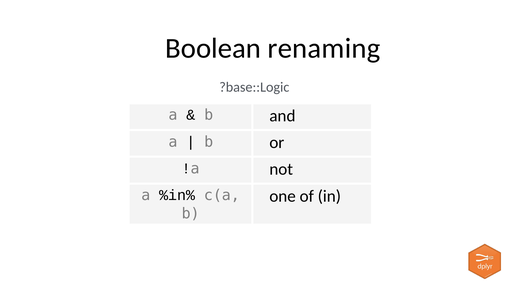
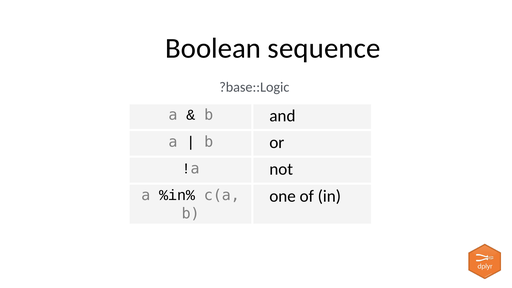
renaming: renaming -> sequence
